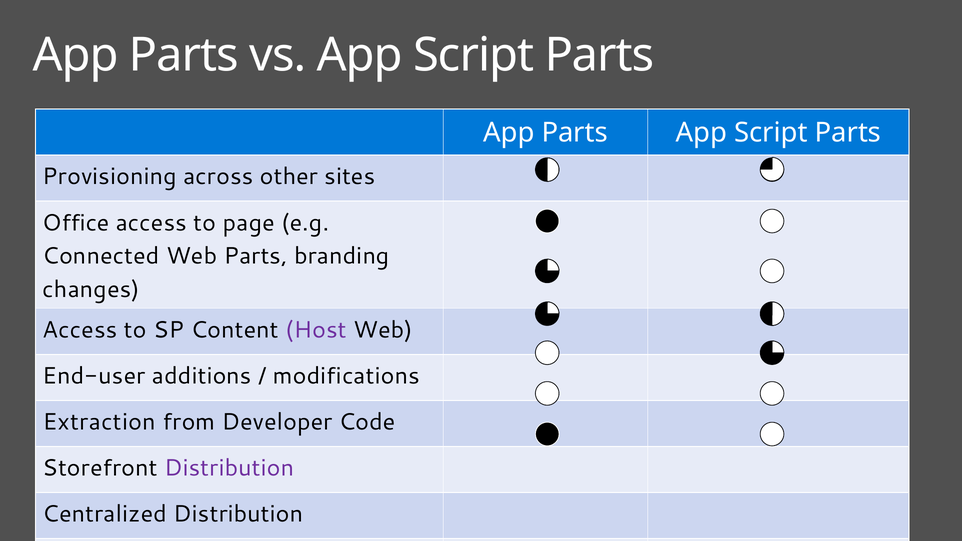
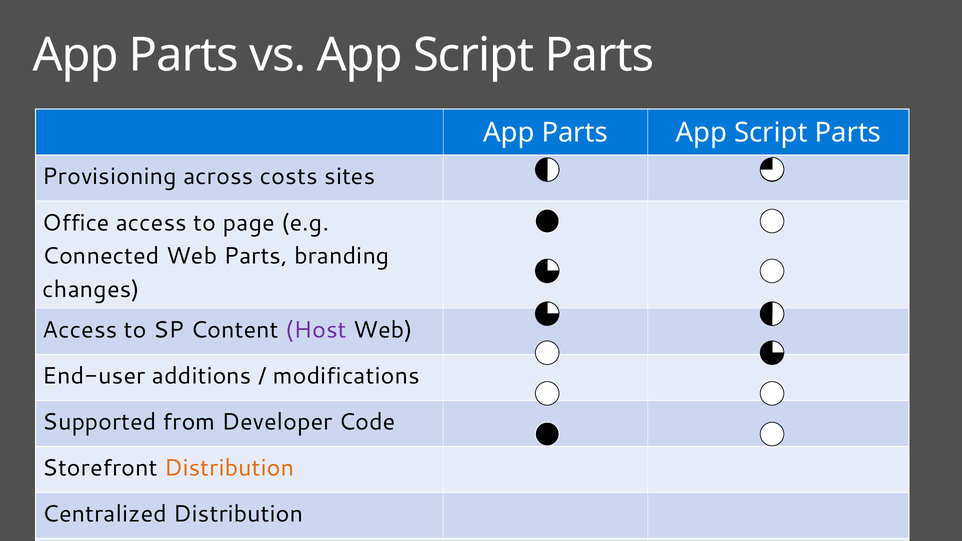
other: other -> costs
Extraction: Extraction -> Supported
Distribution at (229, 468) colour: purple -> orange
